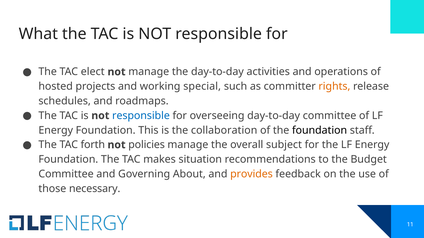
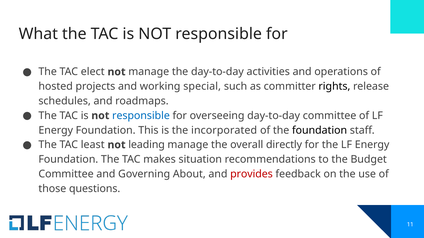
rights colour: orange -> black
collaboration: collaboration -> incorporated
forth: forth -> least
policies: policies -> leading
subject: subject -> directly
provides colour: orange -> red
necessary: necessary -> questions
